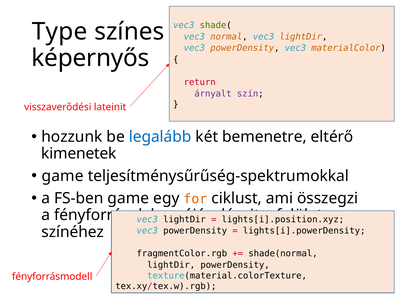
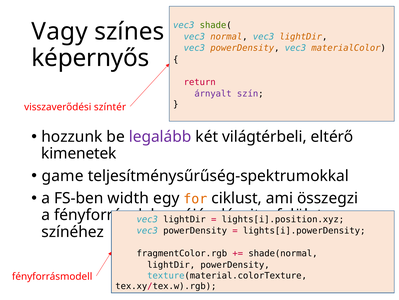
Type: Type -> Vagy
lateinit: lateinit -> színtér
legalább colour: blue -> purple
bemenetre: bemenetre -> világtérbeli
FS-ben game: game -> width
